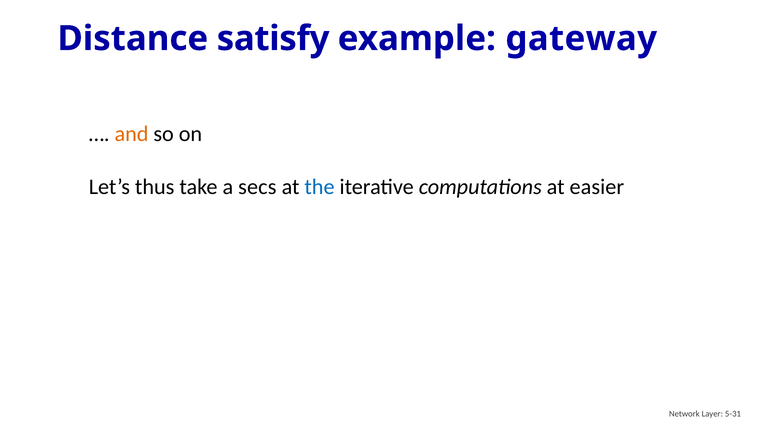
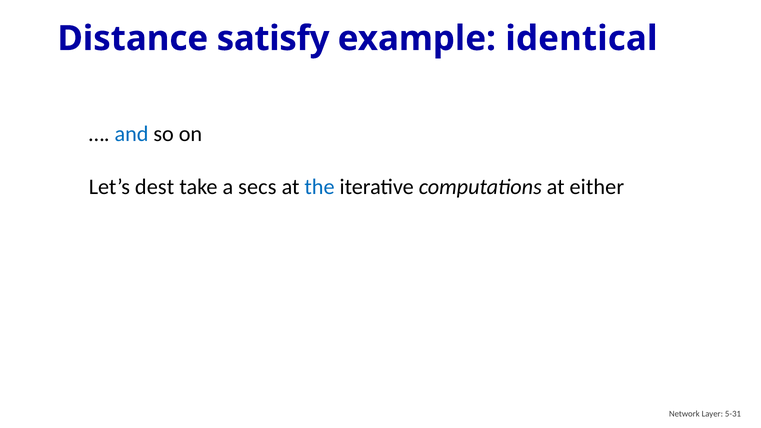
gateway: gateway -> identical
and colour: orange -> blue
thus: thus -> dest
easier: easier -> either
